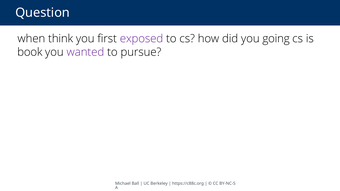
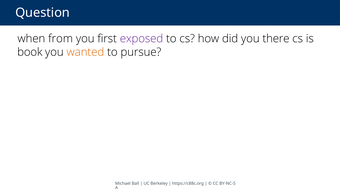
think: think -> from
going: going -> there
wanted colour: purple -> orange
